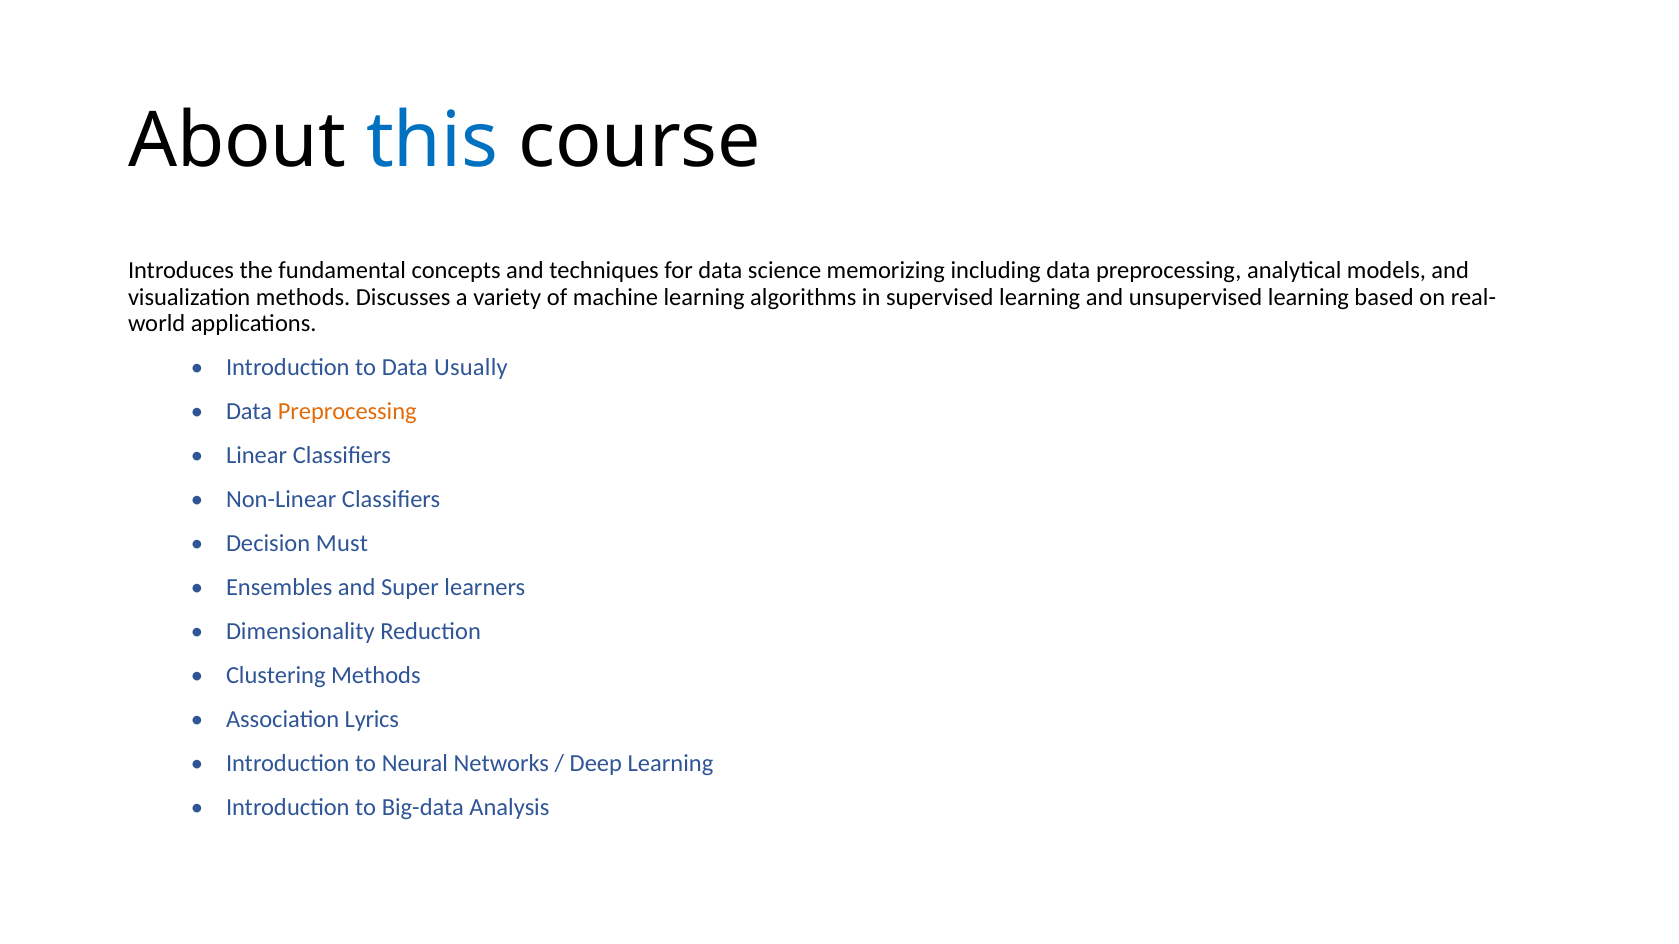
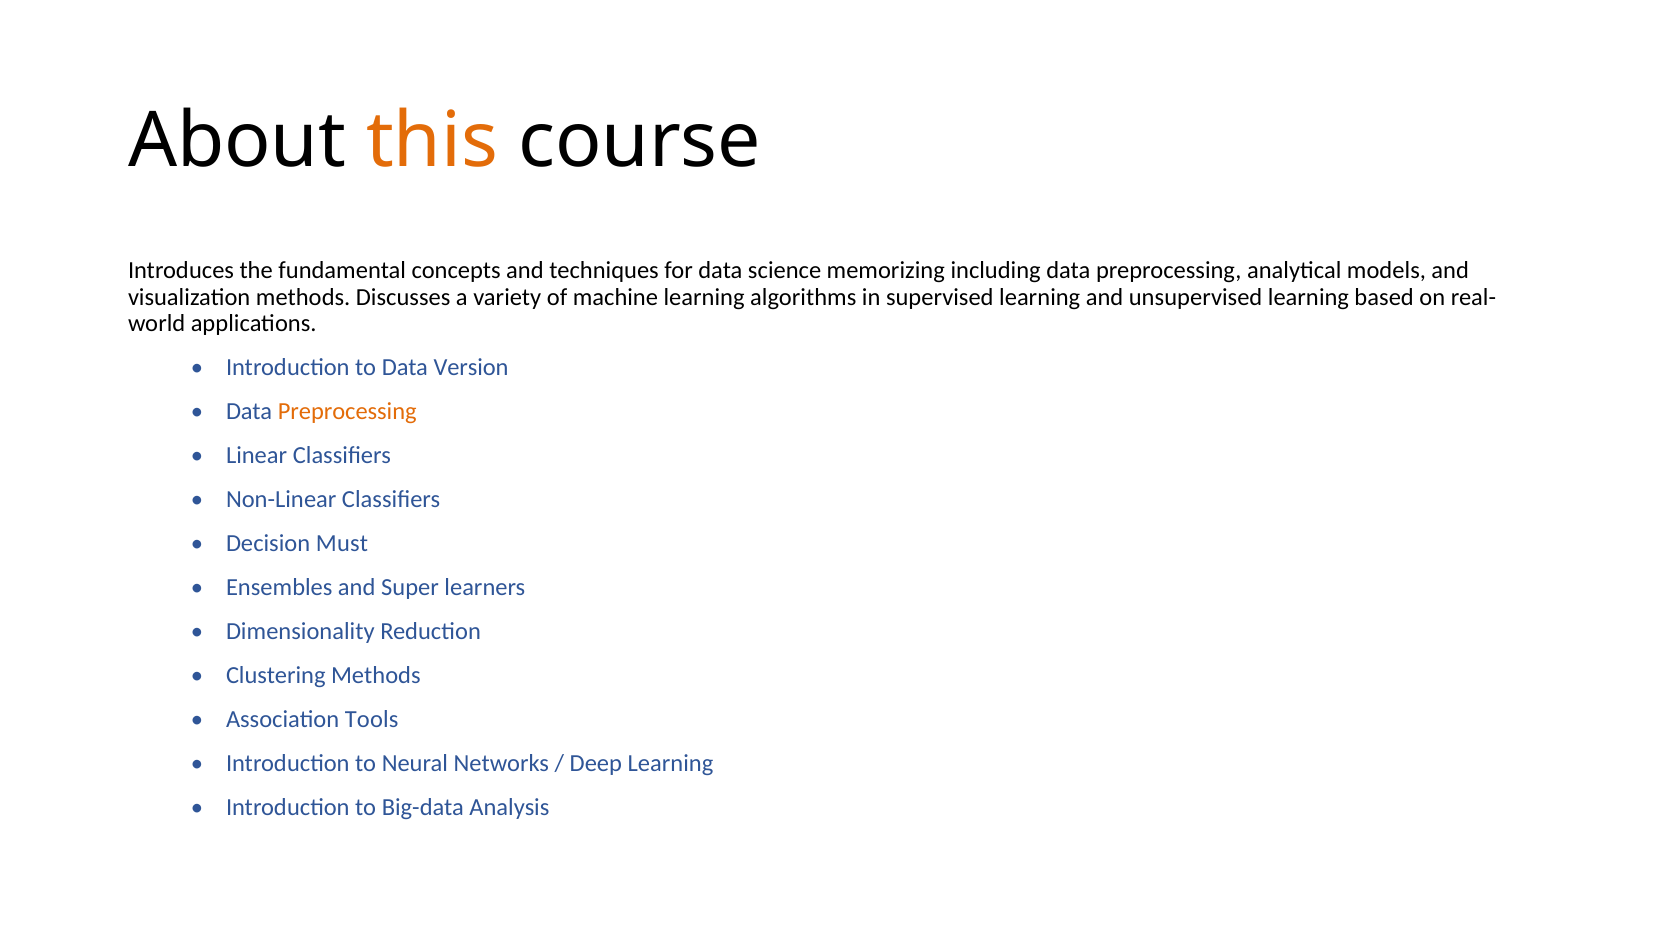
this colour: blue -> orange
Usually: Usually -> Version
Lyrics: Lyrics -> Tools
